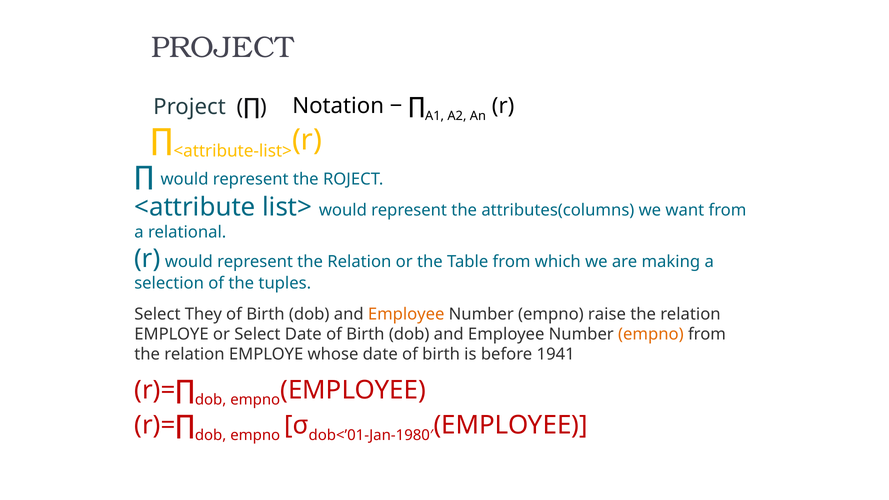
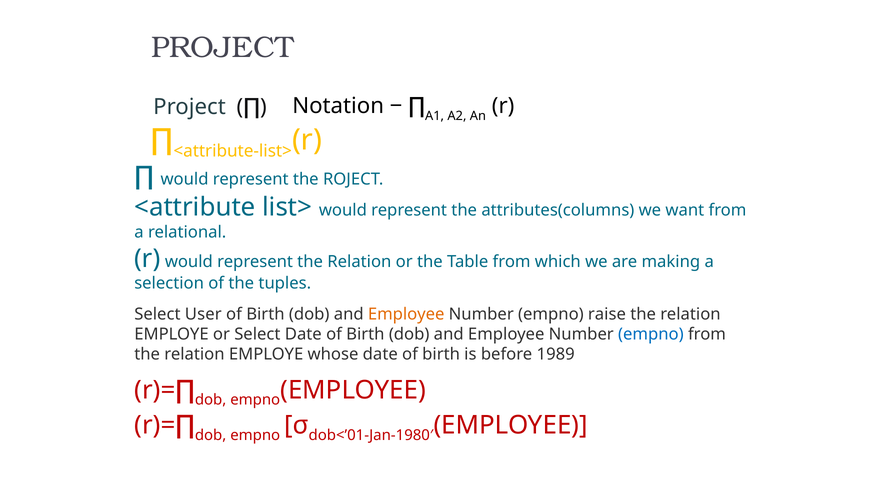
They: They -> User
empno at (651, 334) colour: orange -> blue
1941: 1941 -> 1989
